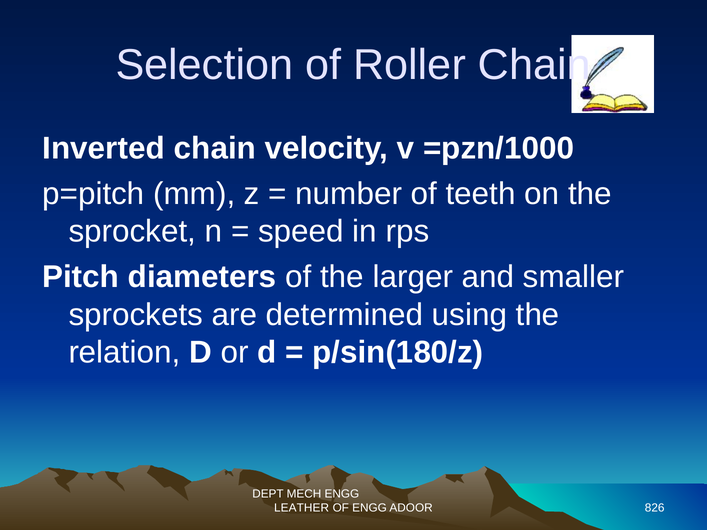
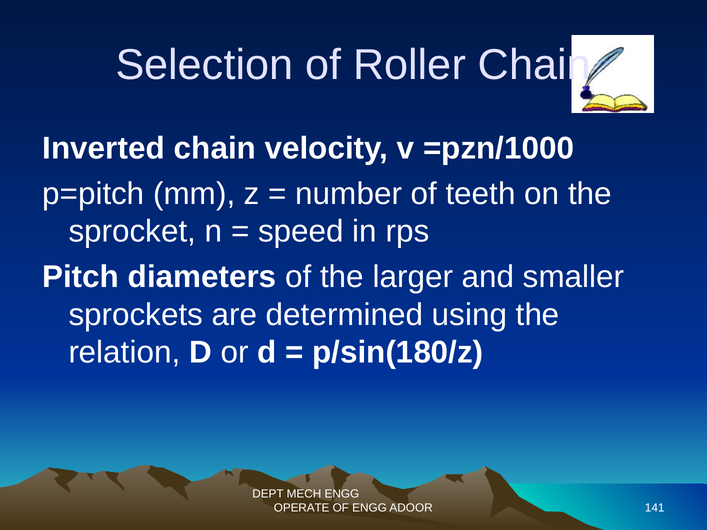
LEATHER: LEATHER -> OPERATE
826: 826 -> 141
